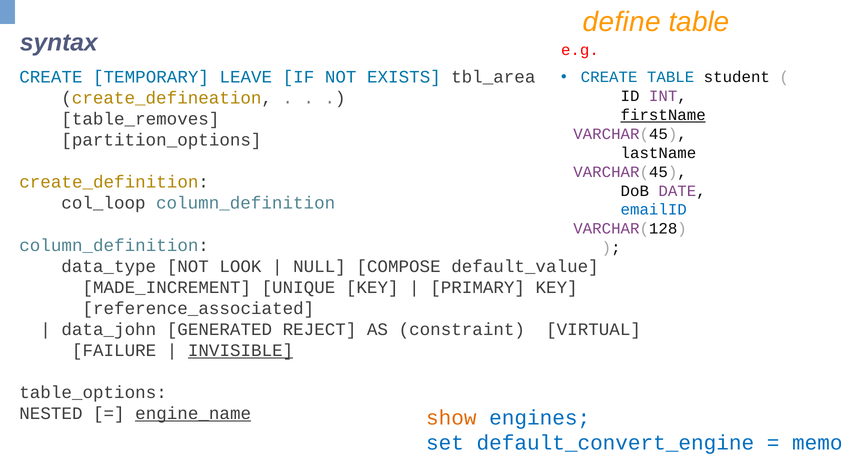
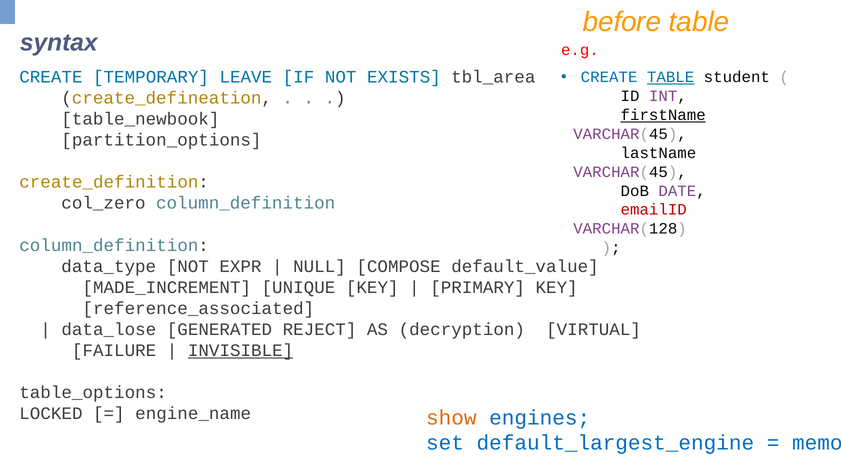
define: define -> before
TABLE at (671, 77) underline: none -> present
table_removes: table_removes -> table_newbook
col_loop: col_loop -> col_zero
emailID colour: blue -> red
LOOK: LOOK -> EXPR
data_john: data_john -> data_lose
constraint: constraint -> decryption
NESTED: NESTED -> LOCKED
engine_name underline: present -> none
default_convert_engine: default_convert_engine -> default_largest_engine
